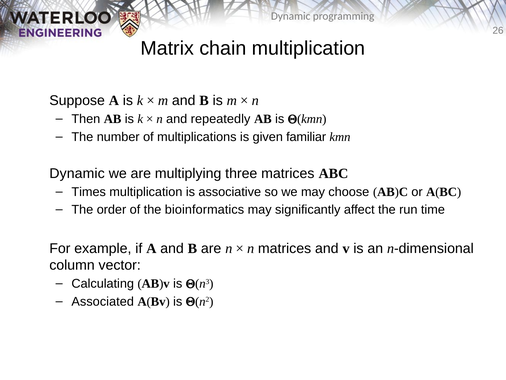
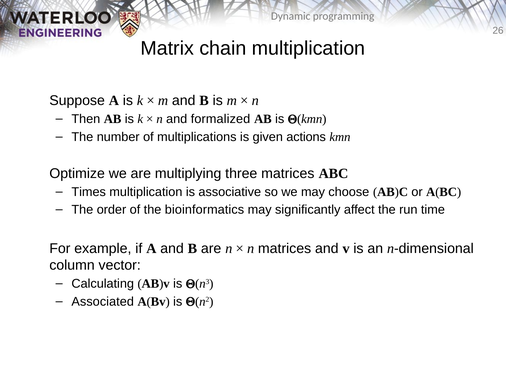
repeatedly: repeatedly -> formalized
familiar: familiar -> actions
Dynamic at (77, 173): Dynamic -> Optimize
